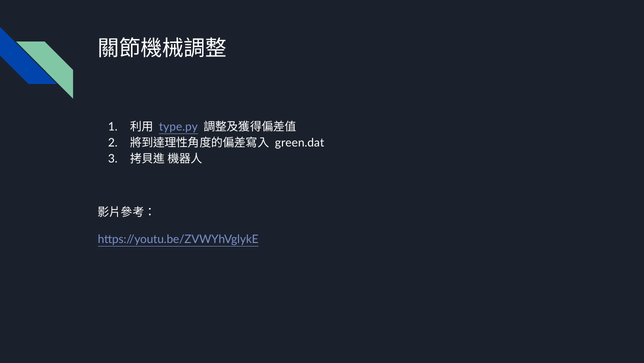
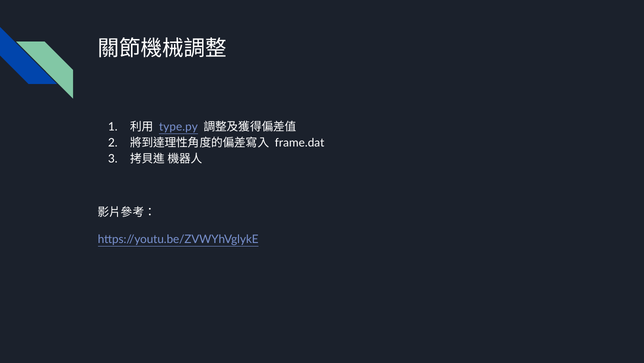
green.dat: green.dat -> frame.dat
